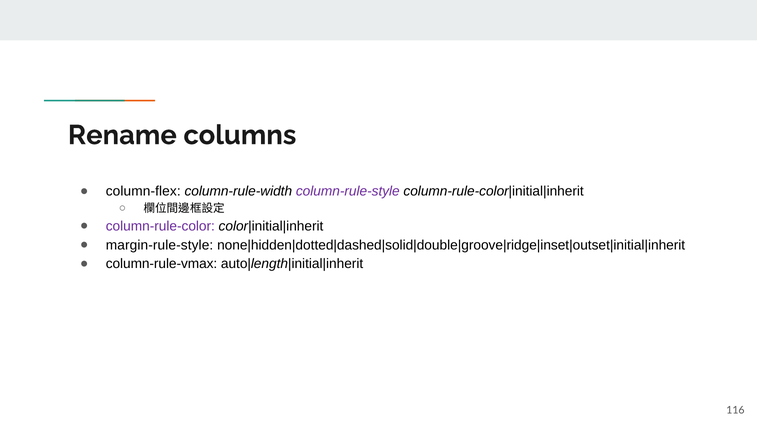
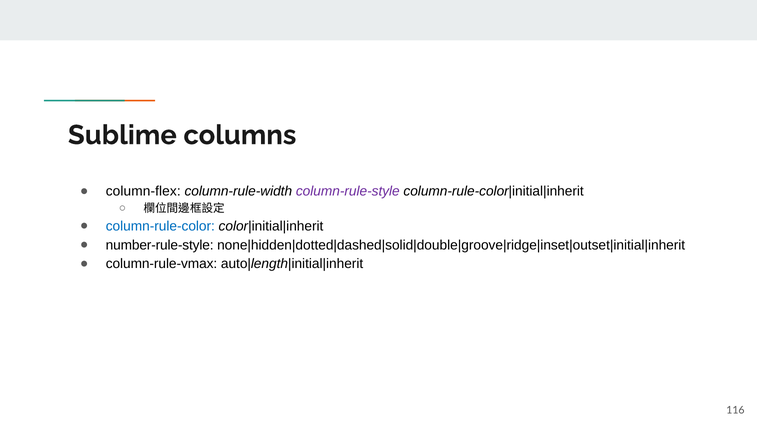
Rename: Rename -> Sublime
column-rule-color colour: purple -> blue
margin-rule-style: margin-rule-style -> number-rule-style
